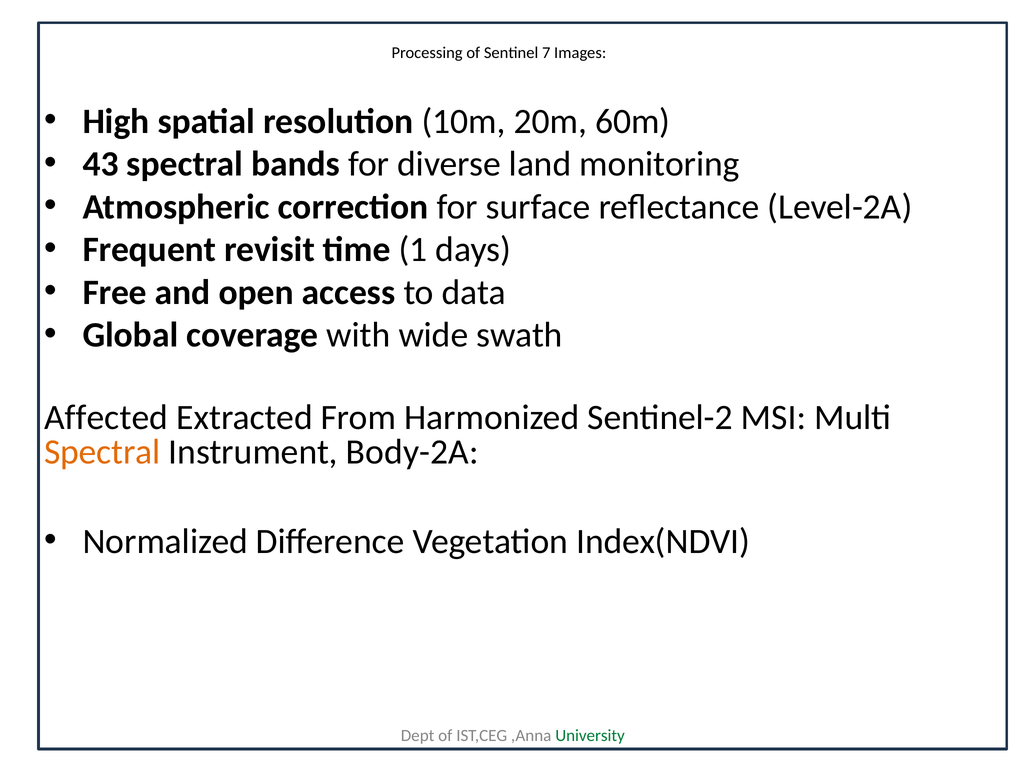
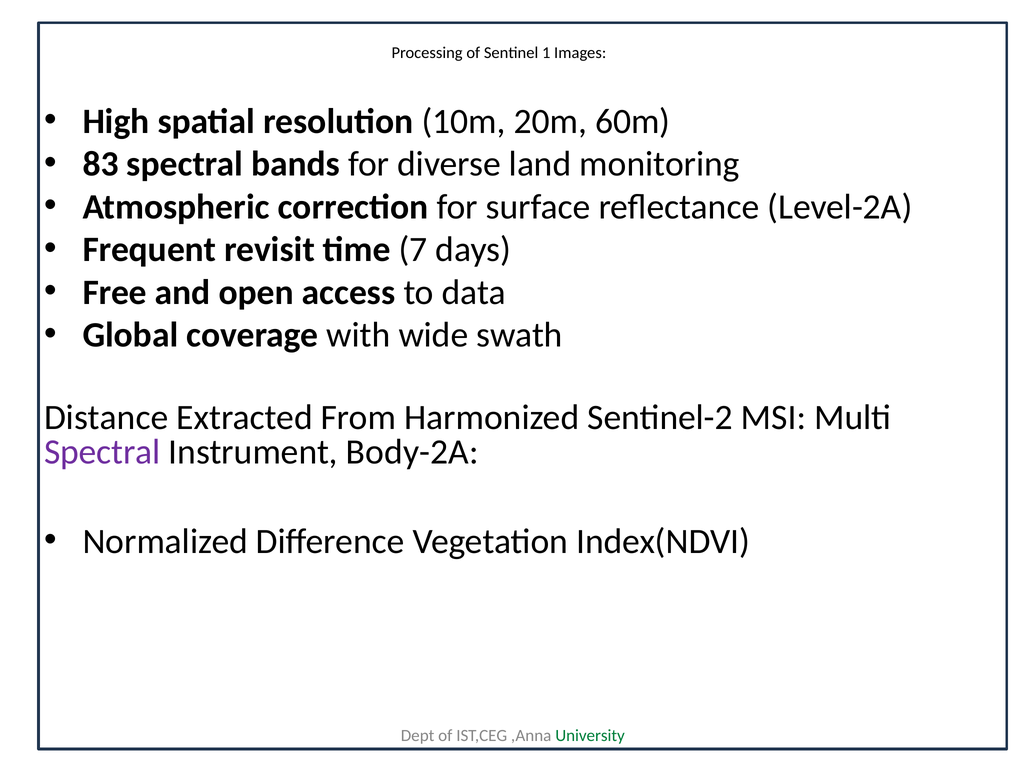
7: 7 -> 1
43: 43 -> 83
1: 1 -> 7
Affected: Affected -> Distance
Spectral at (102, 452) colour: orange -> purple
